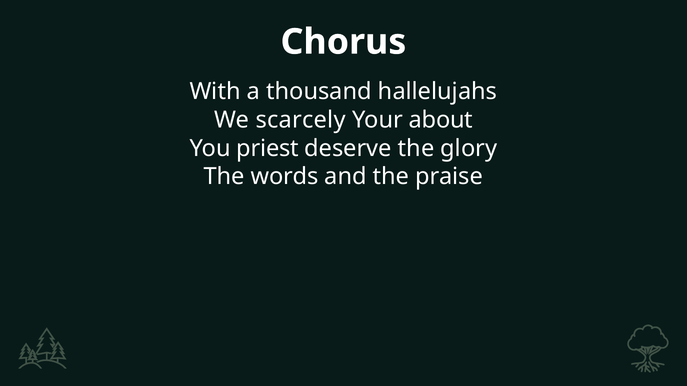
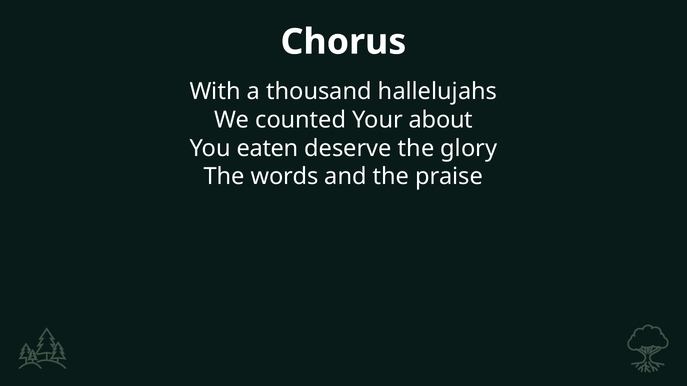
scarcely: scarcely -> counted
priest: priest -> eaten
